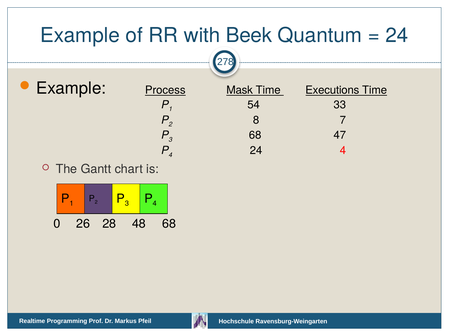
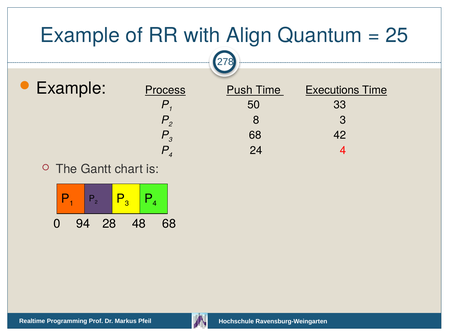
Beek: Beek -> Align
24 at (397, 35): 24 -> 25
Mask: Mask -> Push
54: 54 -> 50
8 7: 7 -> 3
47: 47 -> 42
26: 26 -> 94
